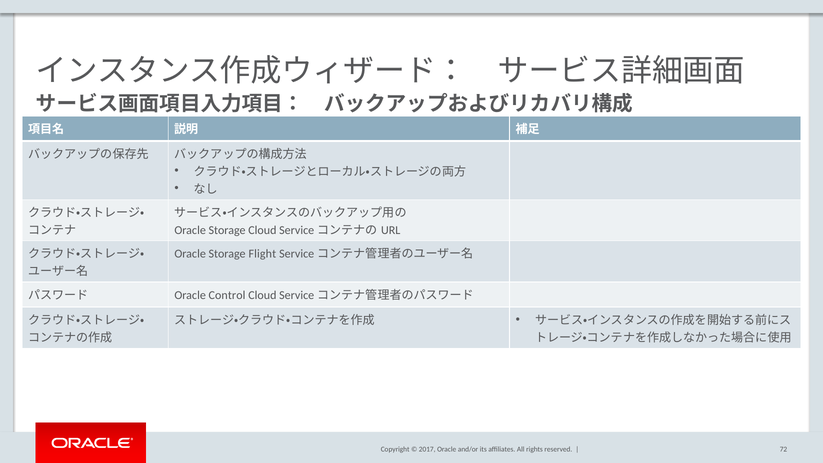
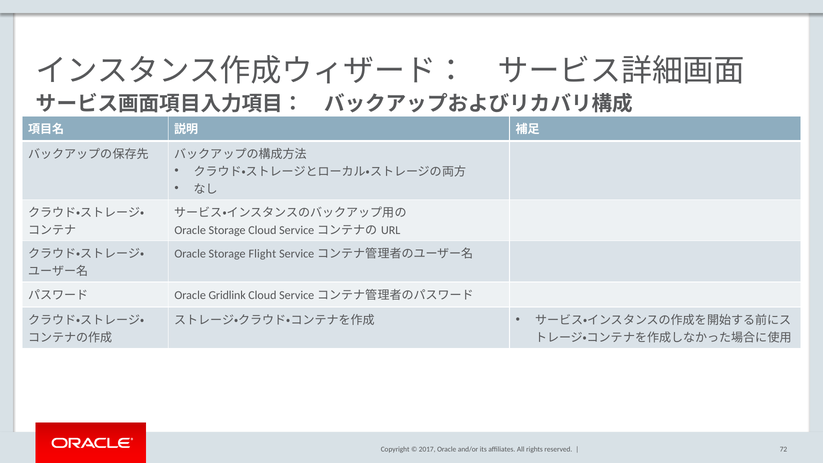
Control: Control -> Gridlink
